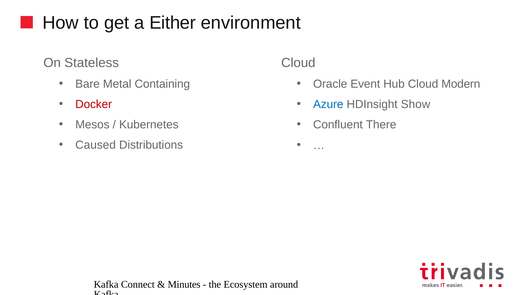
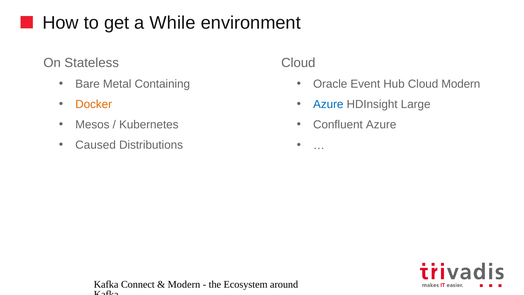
Either: Either -> While
Docker colour: red -> orange
Show: Show -> Large
Confluent There: There -> Azure
Minutes at (184, 284): Minutes -> Modern
